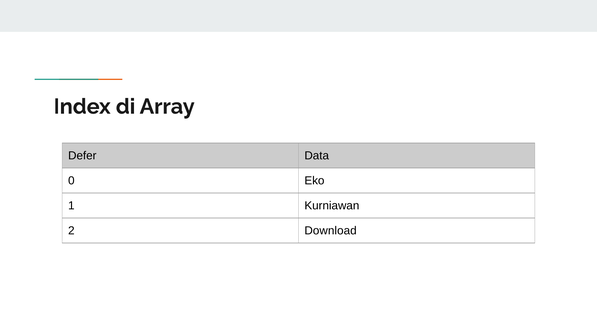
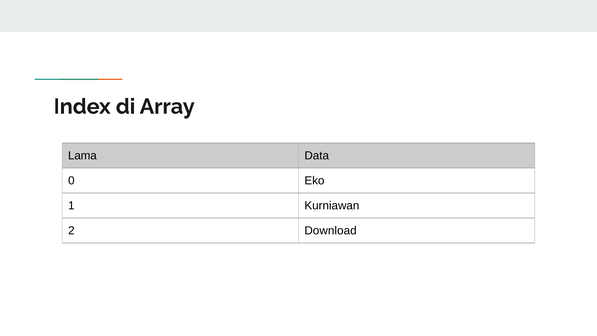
Defer: Defer -> Lama
